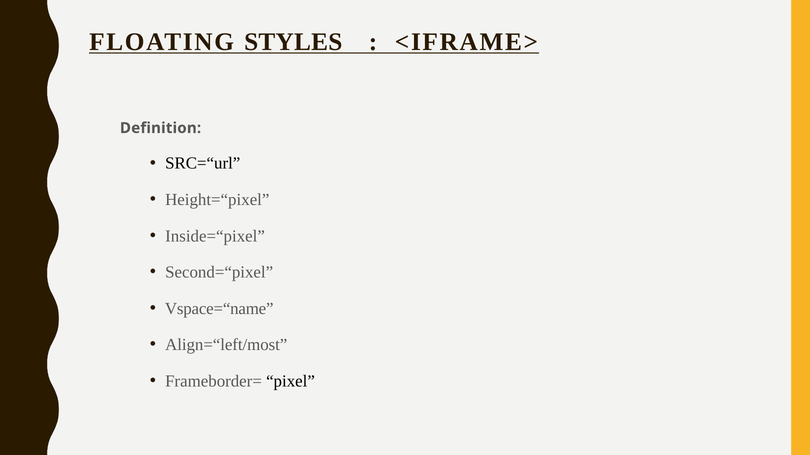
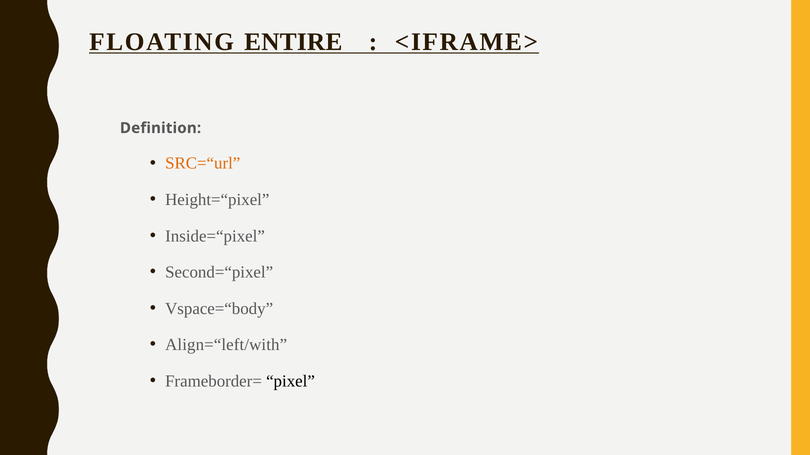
STYLES: STYLES -> ENTIRE
SRC=“url colour: black -> orange
Vspace=“name: Vspace=“name -> Vspace=“body
Align=“left/most: Align=“left/most -> Align=“left/with
